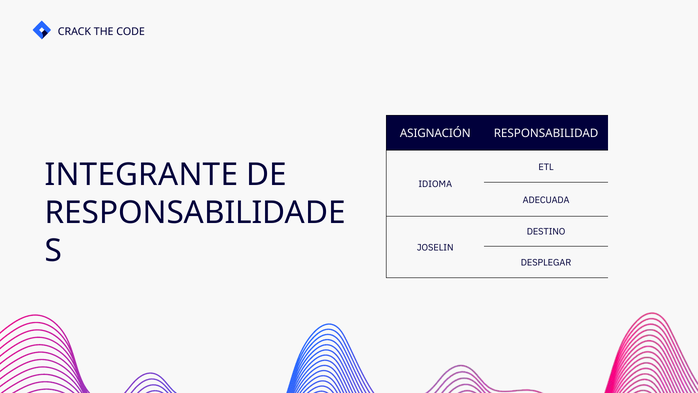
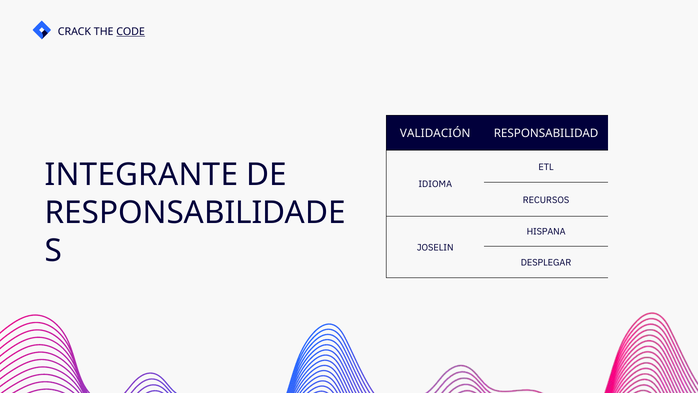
CODE underline: none -> present
ASIGNACIÓN: ASIGNACIÓN -> VALIDACIÓN
ADECUADA: ADECUADA -> RECURSOS
DESTINO: DESTINO -> HISPANA
